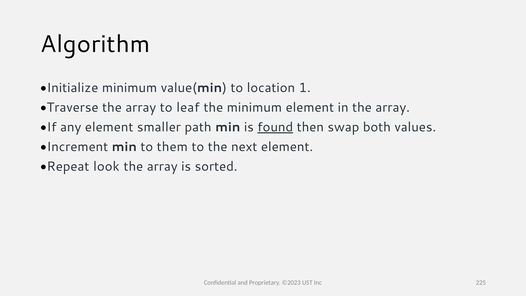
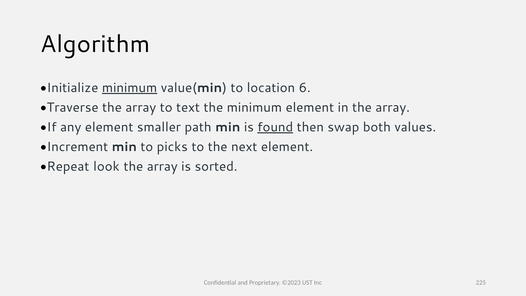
minimum at (130, 88) underline: none -> present
1: 1 -> 6
leaf: leaf -> text
them: them -> picks
